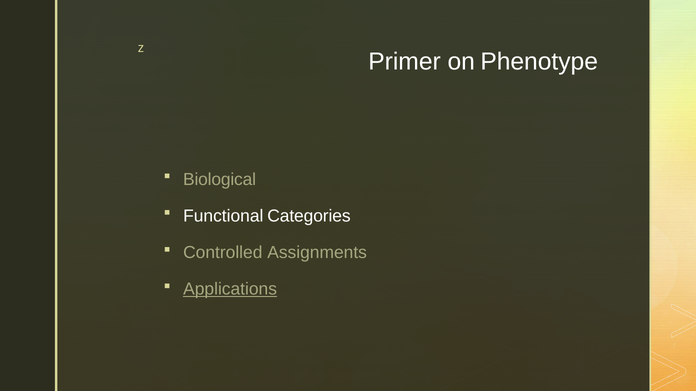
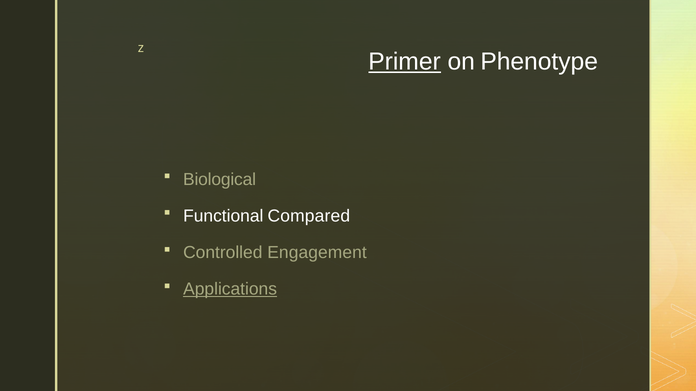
Primer underline: none -> present
Categories: Categories -> Compared
Assignments: Assignments -> Engagement
